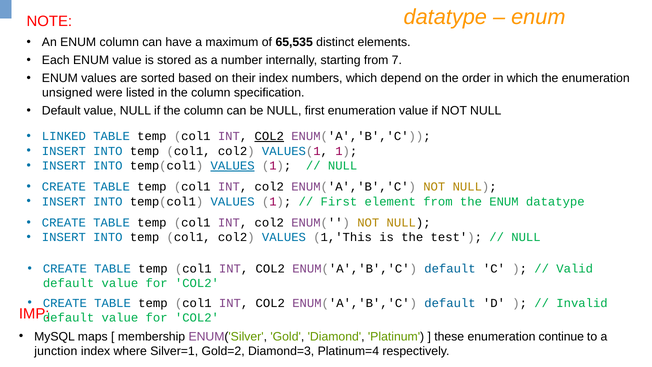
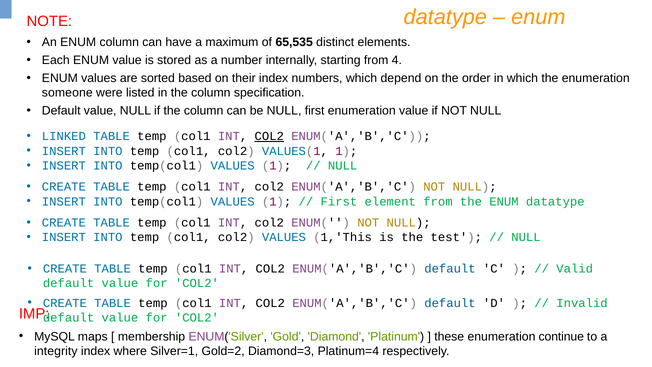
7: 7 -> 4
unsigned: unsigned -> someone
VALUES at (233, 166) underline: present -> none
junction: junction -> integrity
